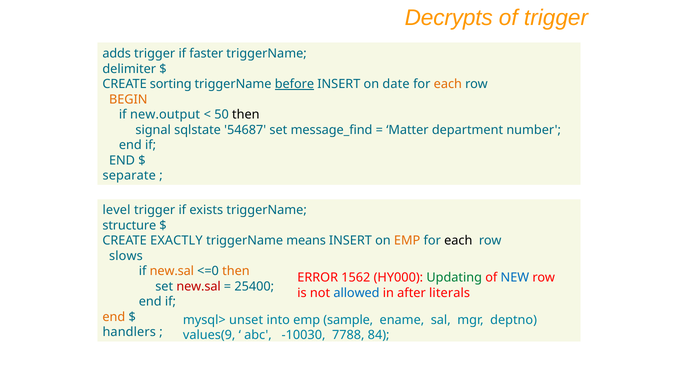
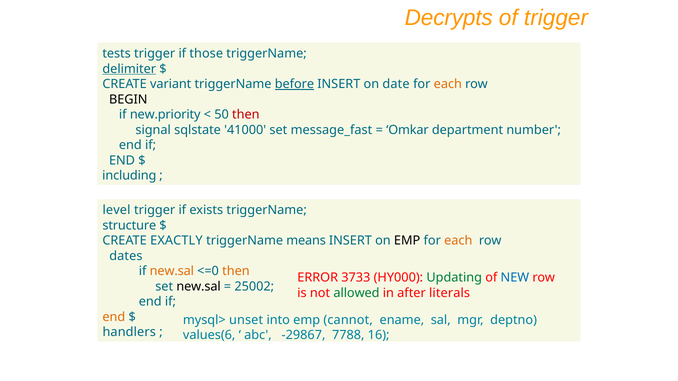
adds: adds -> tests
faster: faster -> those
delimiter underline: none -> present
sorting: sorting -> variant
BEGIN colour: orange -> black
new.output: new.output -> new.priority
then at (246, 115) colour: black -> red
54687: 54687 -> 41000
message_find: message_find -> message_fast
Matter: Matter -> Omkar
separate: separate -> including
EMP at (407, 241) colour: orange -> black
each at (458, 241) colour: black -> orange
slows: slows -> dates
1562: 1562 -> 3733
new.sal at (199, 287) colour: red -> black
25400: 25400 -> 25002
allowed colour: blue -> green
sample: sample -> cannot
values(9: values(9 -> values(6
-10030: -10030 -> -29867
84: 84 -> 16
